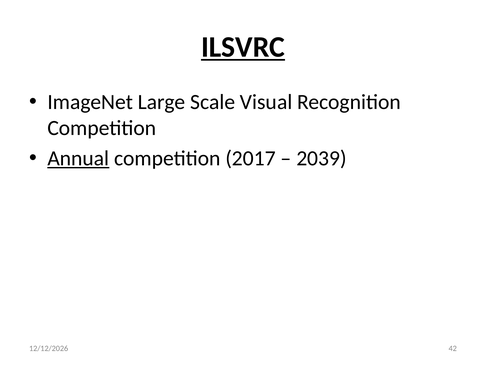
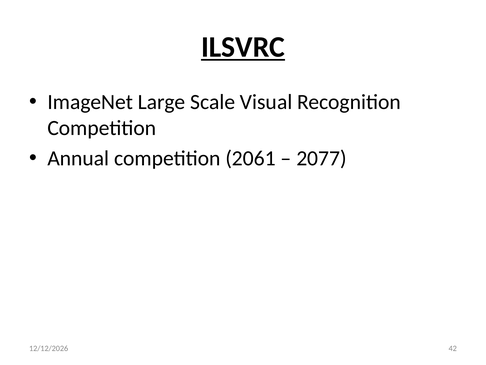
Annual underline: present -> none
2017: 2017 -> 2061
2039: 2039 -> 2077
